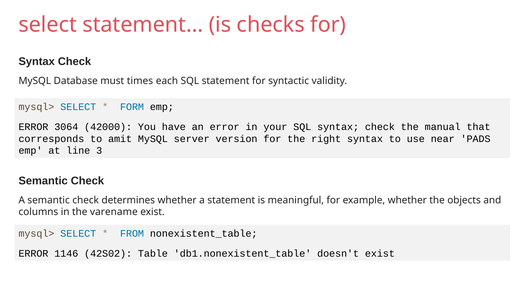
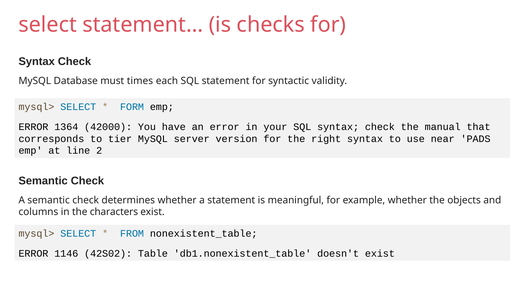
3064: 3064 -> 1364
amit: amit -> tier
3: 3 -> 2
varename: varename -> characters
